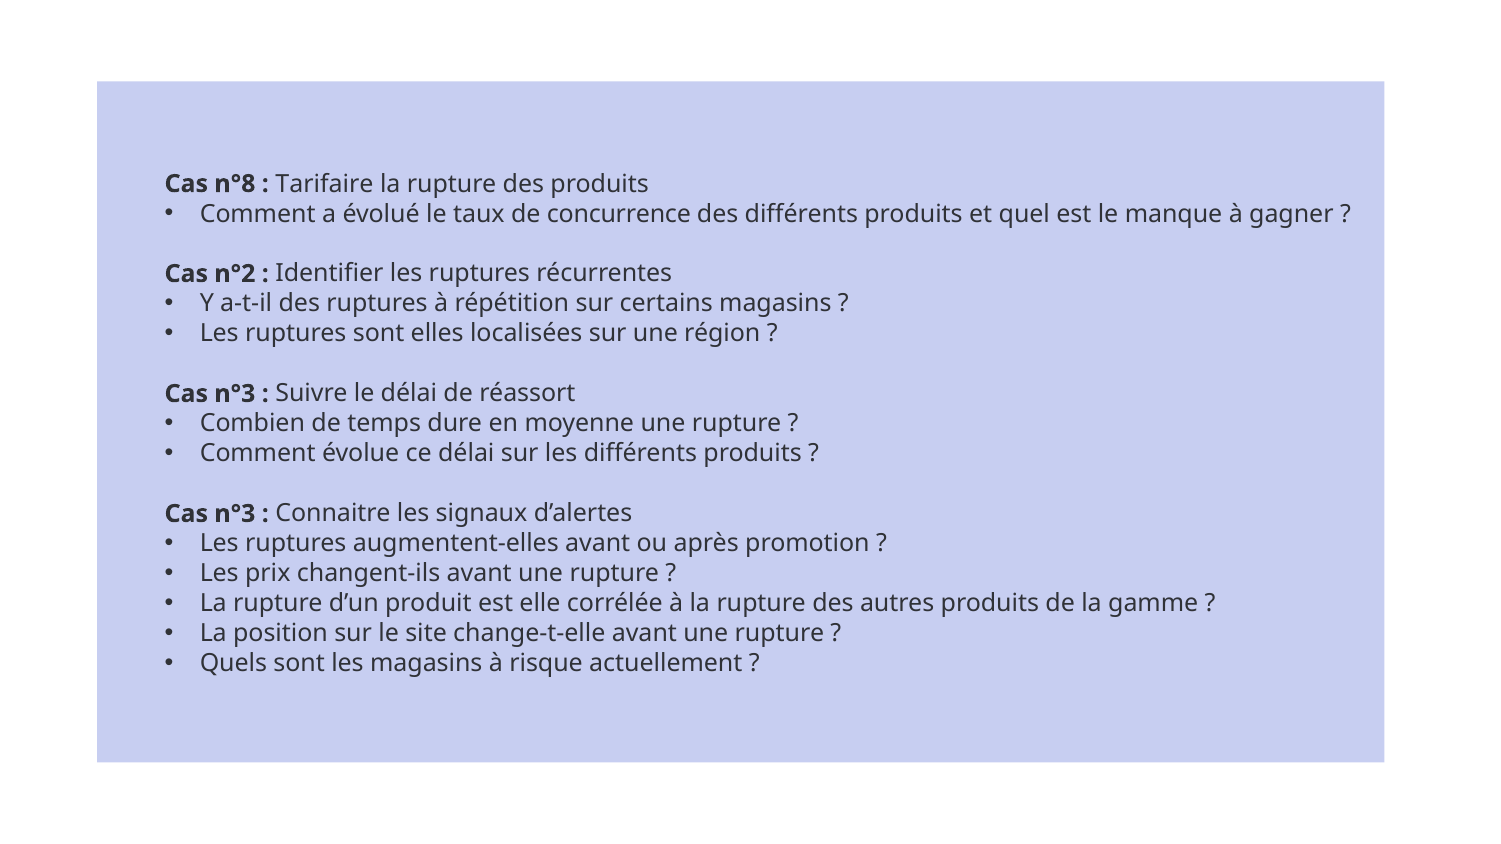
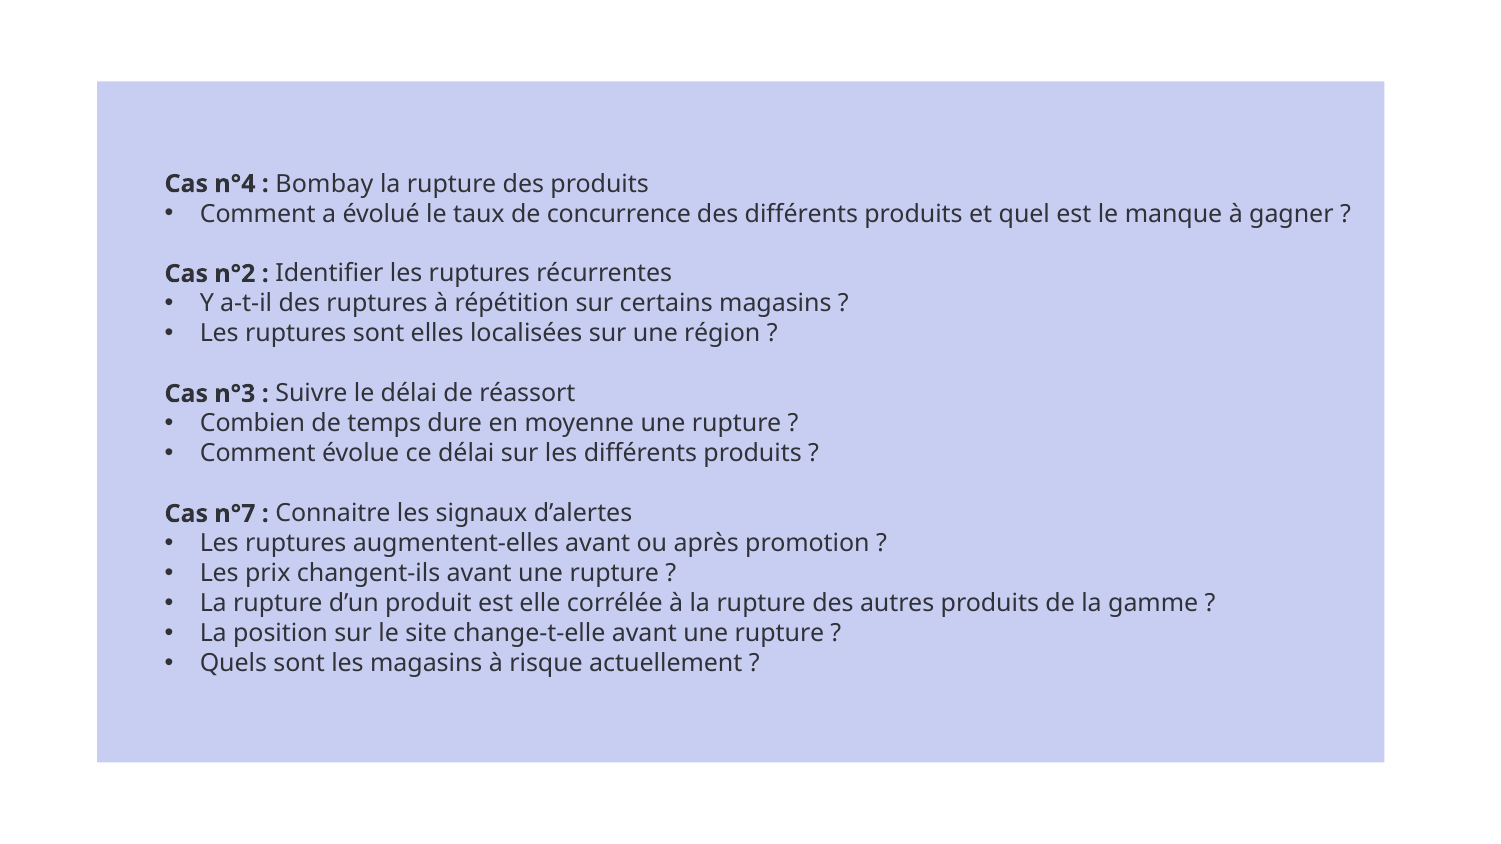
n°8: n°8 -> n°4
Tarifaire: Tarifaire -> Bombay
n°3 at (235, 514): n°3 -> n°7
